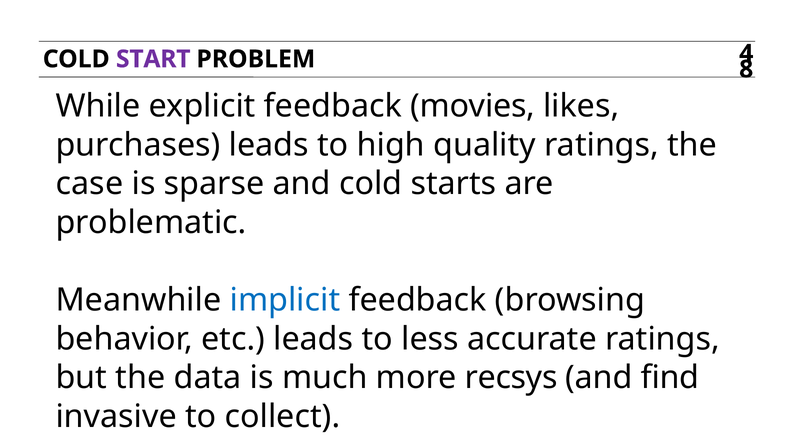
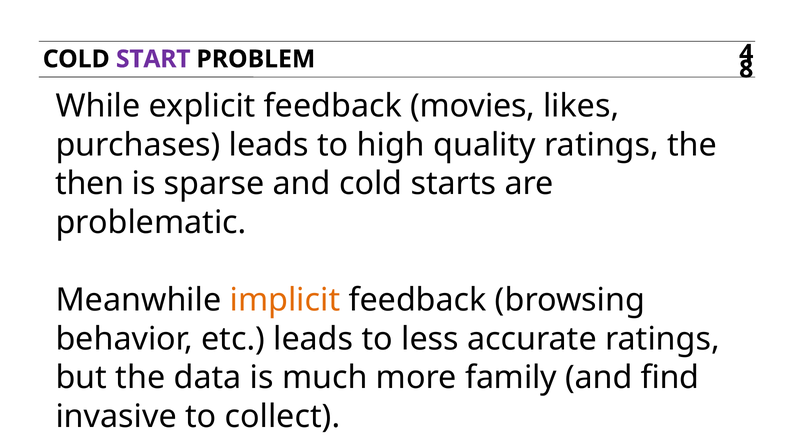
case: case -> then
implicit colour: blue -> orange
recsys: recsys -> family
